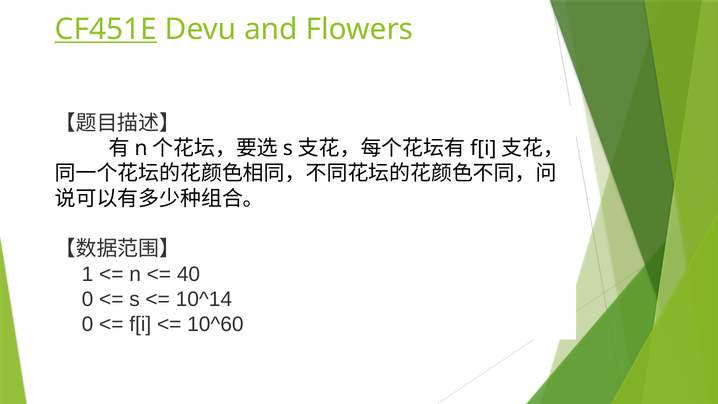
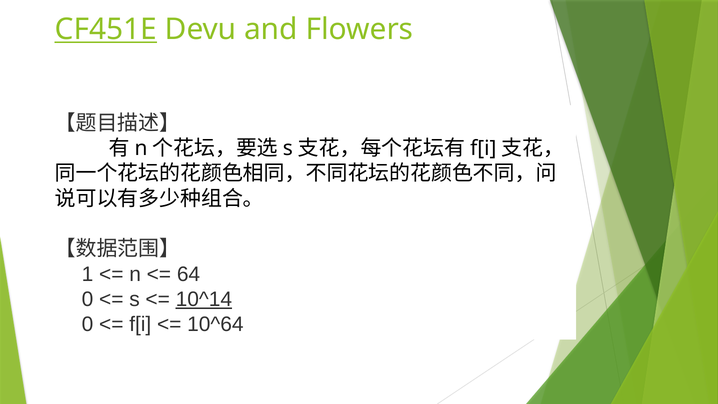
40: 40 -> 64
10^14 underline: none -> present
10^60: 10^60 -> 10^64
